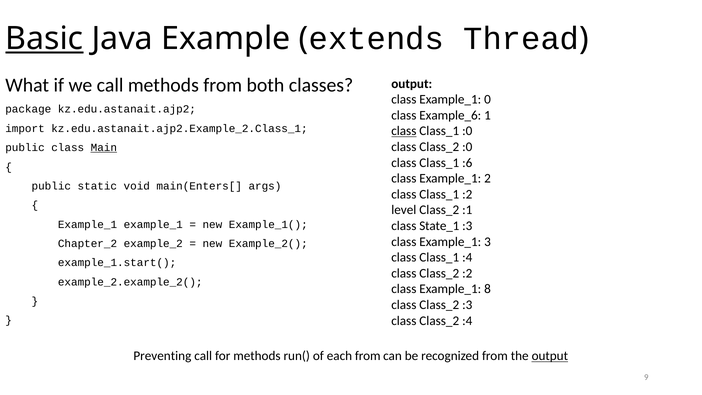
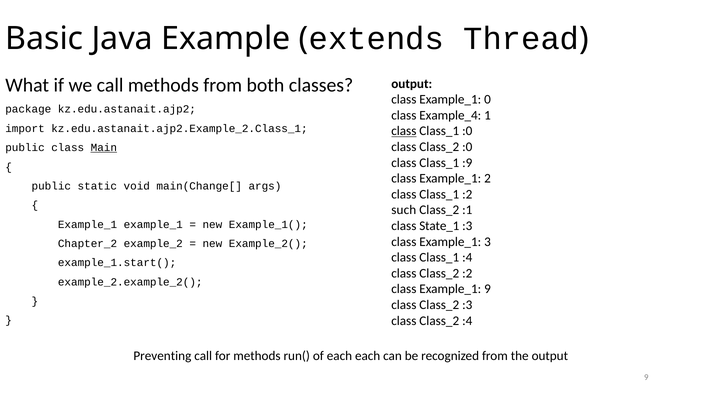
Basic underline: present -> none
Example_6: Example_6 -> Example_4
:6: :6 -> :9
main(Enters[: main(Enters[ -> main(Change[
level: level -> such
Example_1 8: 8 -> 9
each from: from -> each
output at (550, 356) underline: present -> none
